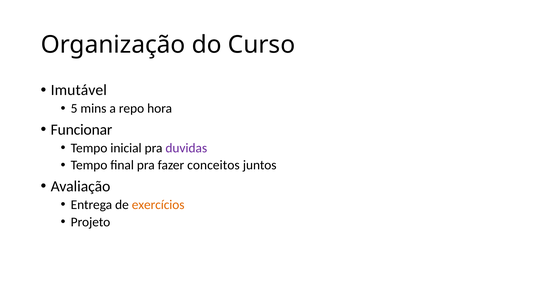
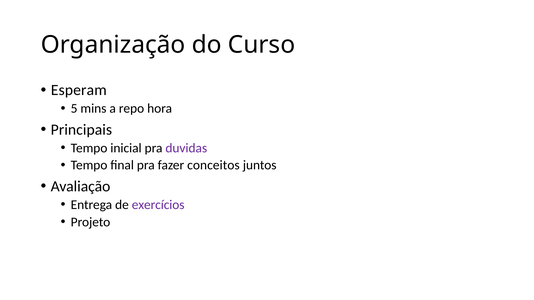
Imutável: Imutável -> Esperam
Funcionar: Funcionar -> Principais
exercícios colour: orange -> purple
